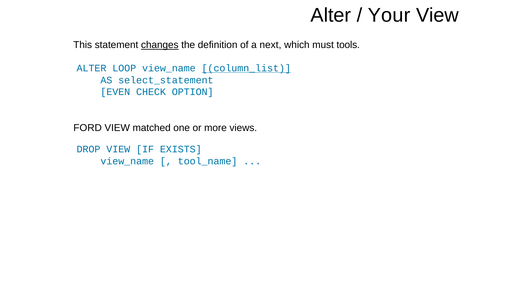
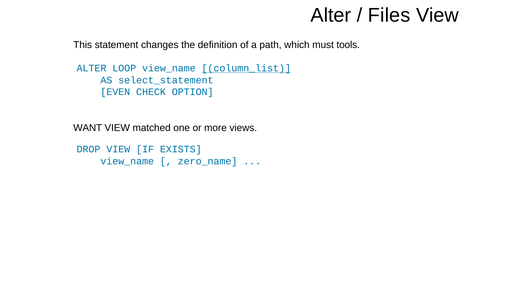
Your: Your -> Files
changes underline: present -> none
next: next -> path
FORD: FORD -> WANT
tool_name: tool_name -> zero_name
